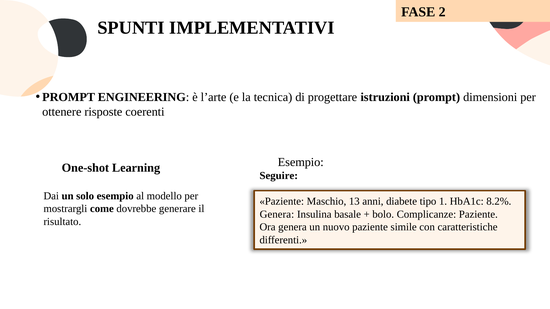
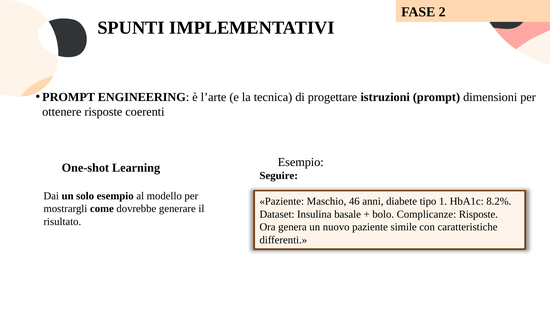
13: 13 -> 46
Genera at (277, 214): Genera -> Dataset
Complicanze Paziente: Paziente -> Risposte
